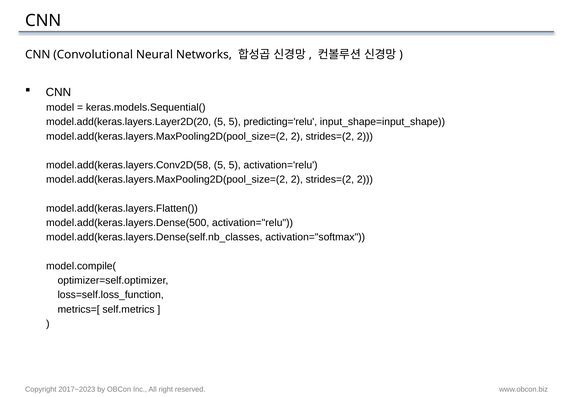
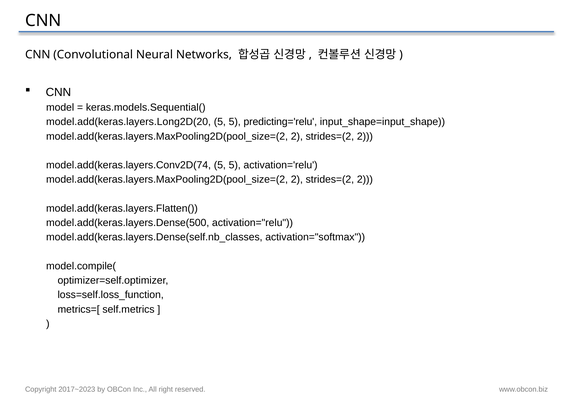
model.add(keras.layers.Layer2D(20: model.add(keras.layers.Layer2D(20 -> model.add(keras.layers.Long2D(20
model.add(keras.layers.Conv2D(58: model.add(keras.layers.Conv2D(58 -> model.add(keras.layers.Conv2D(74
